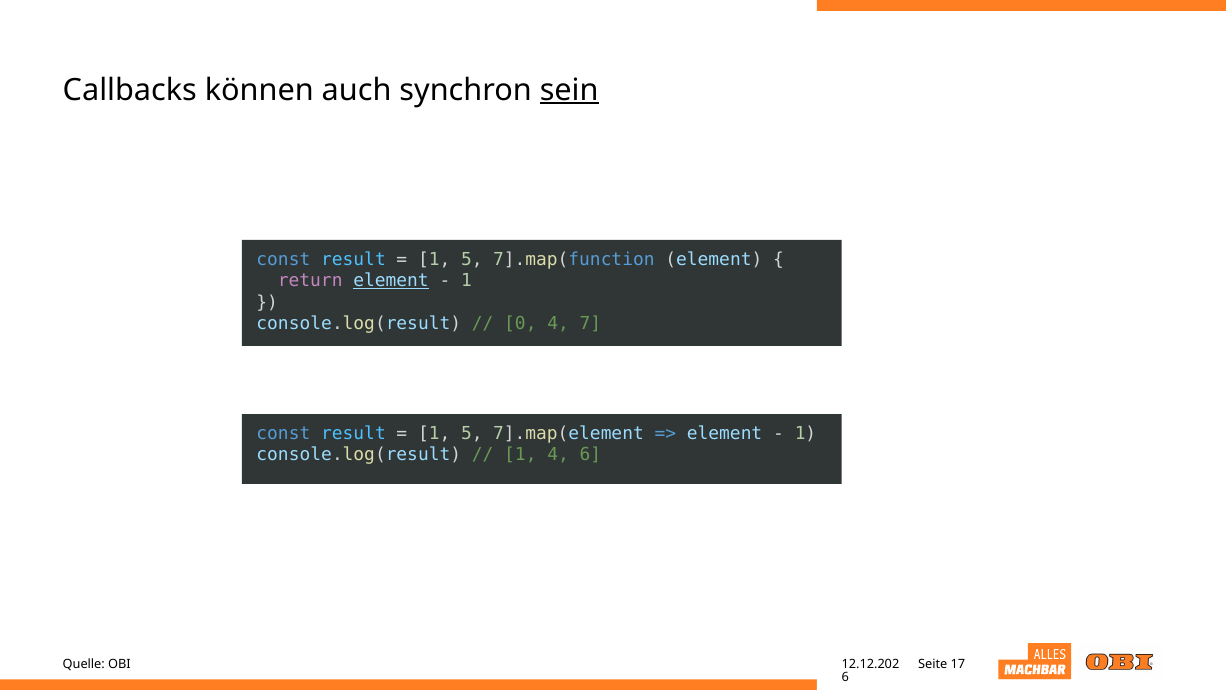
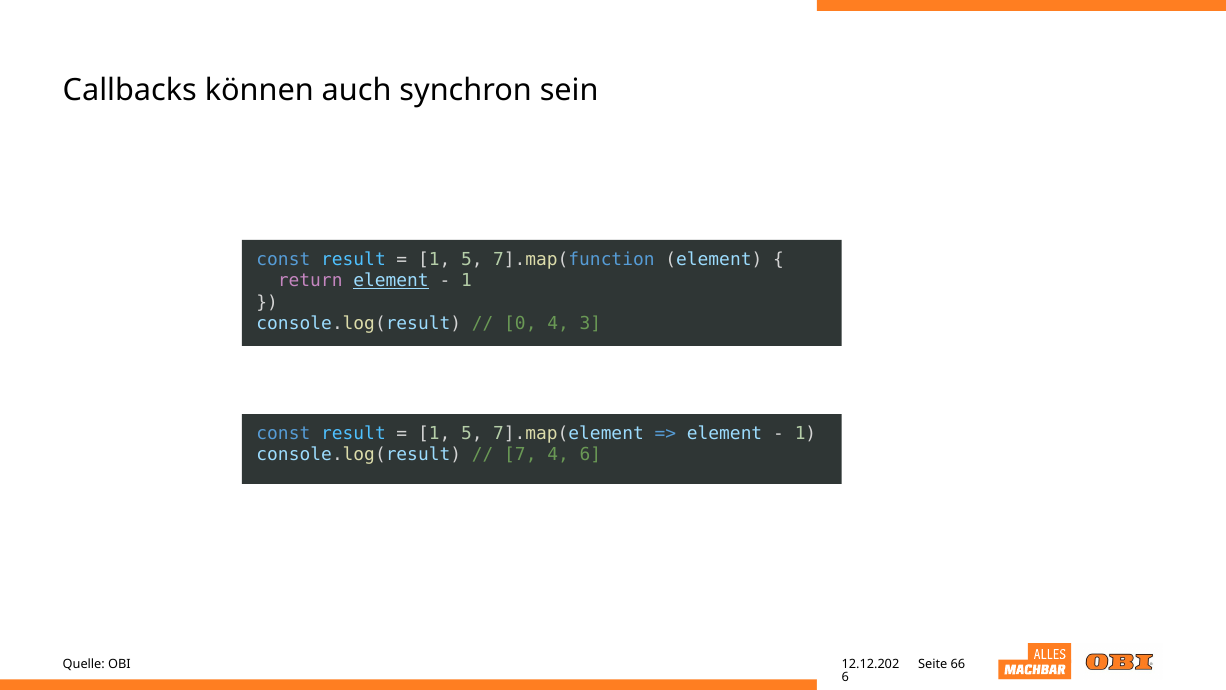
sein underline: present -> none
7: 7 -> 3
1 at (520, 454): 1 -> 7
17: 17 -> 66
